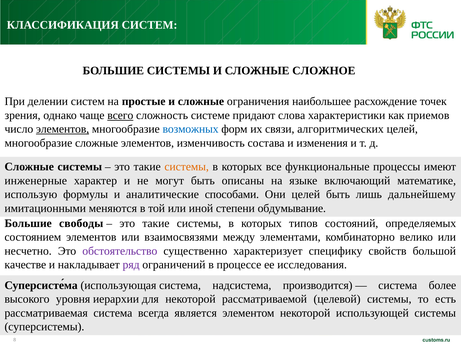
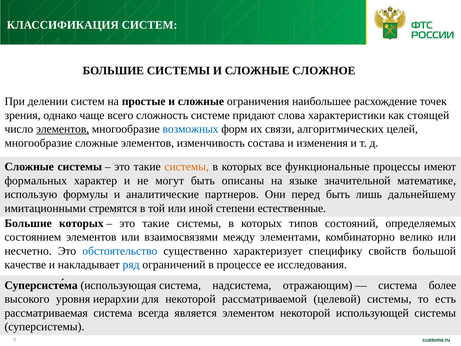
всего underline: present -> none
приемов: приемов -> стоящей
инженерные: инженерные -> формальных
включающий: включающий -> значительной
способами: способами -> партнеров
Они целей: целей -> перед
меняются: меняются -> стремятся
обдумывание: обдумывание -> естественные
Большие свободы: свободы -> которых
обстоятельство colour: purple -> blue
ряд colour: purple -> blue
производится: производится -> отражающим
